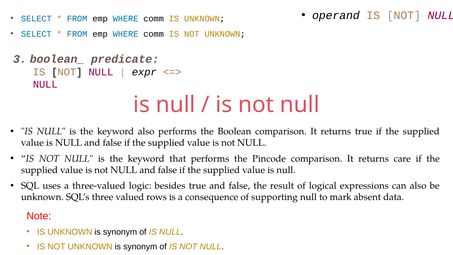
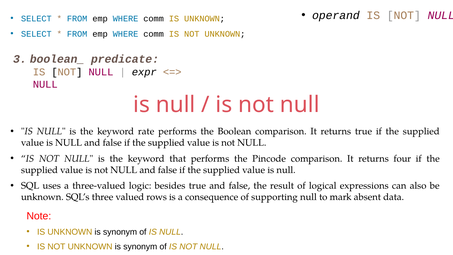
keyword also: also -> rate
care: care -> four
